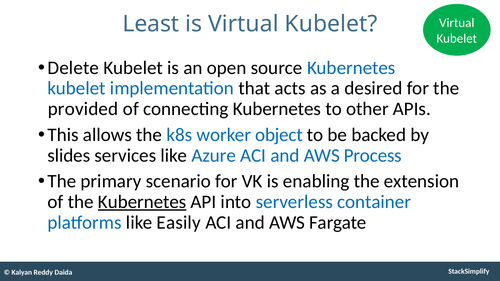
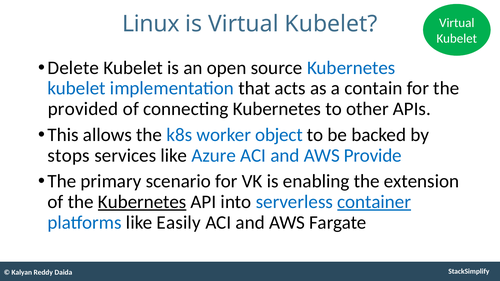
Least: Least -> Linux
desired: desired -> contain
slides: slides -> stops
Process: Process -> Provide
container underline: none -> present
